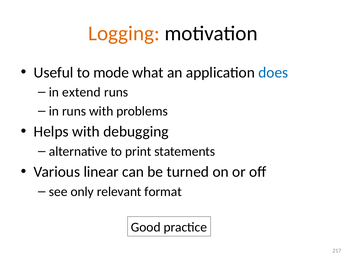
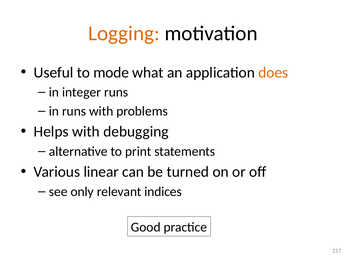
does colour: blue -> orange
extend: extend -> integer
format: format -> indices
